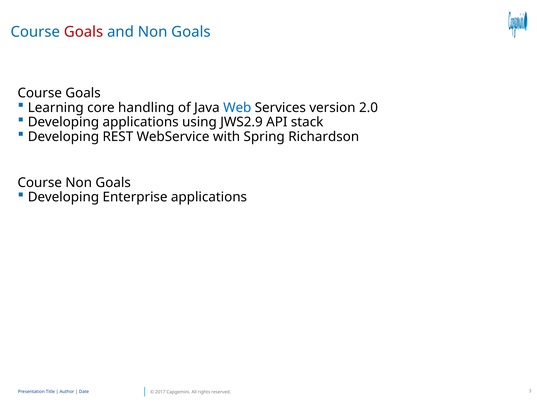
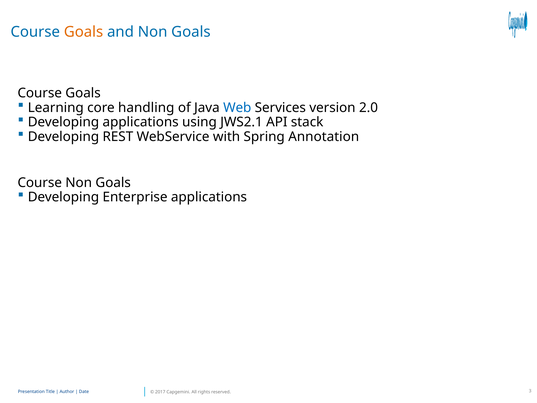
Goals at (84, 32) colour: red -> orange
JWS2.9: JWS2.9 -> JWS2.1
Richardson: Richardson -> Annotation
